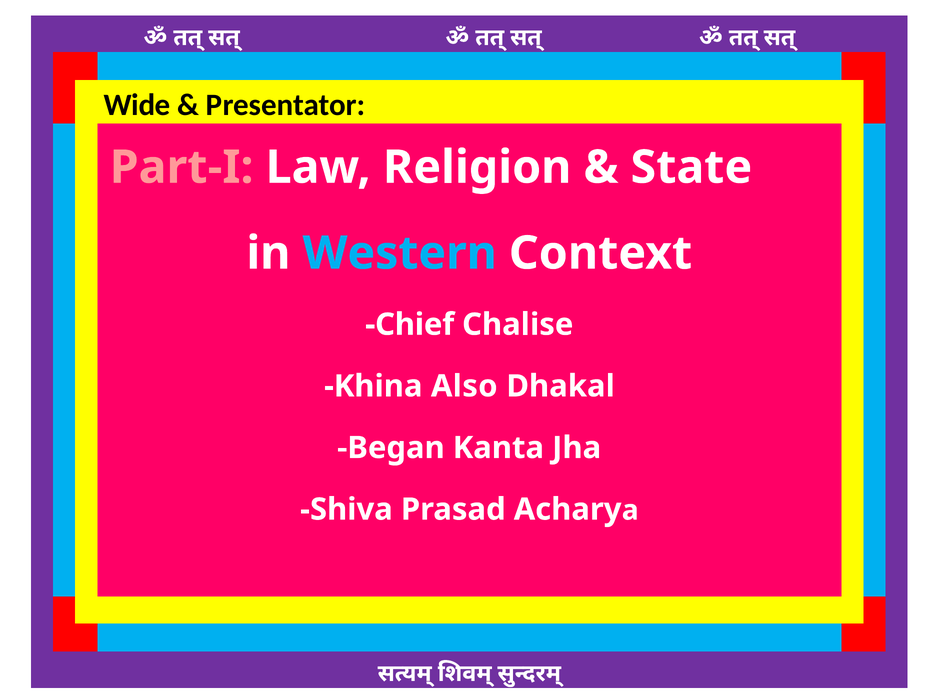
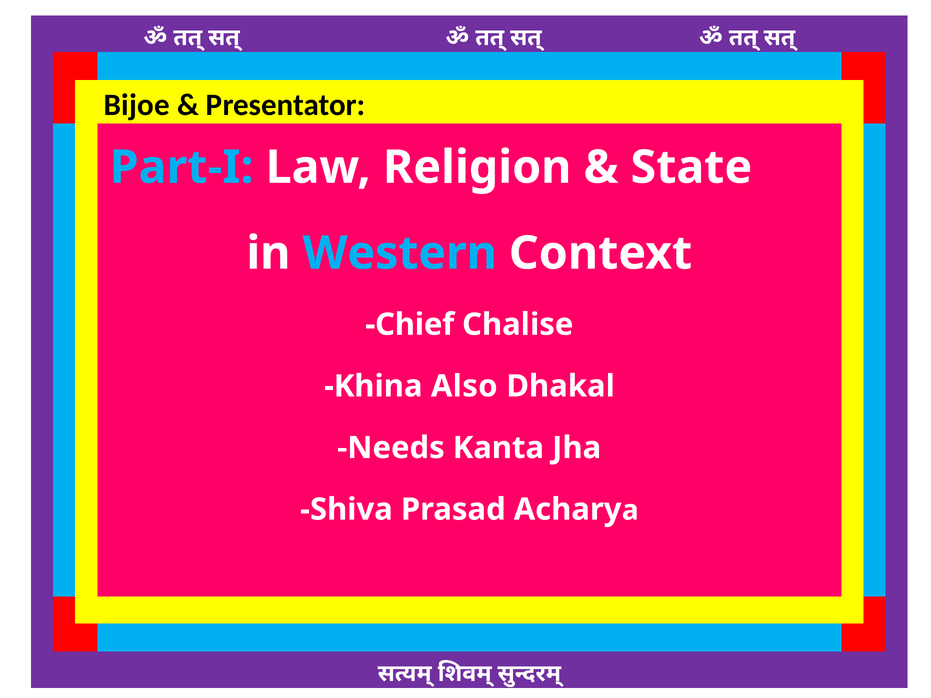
Wide: Wide -> Bijoe
Part-I colour: pink -> light blue
Began: Began -> Needs
